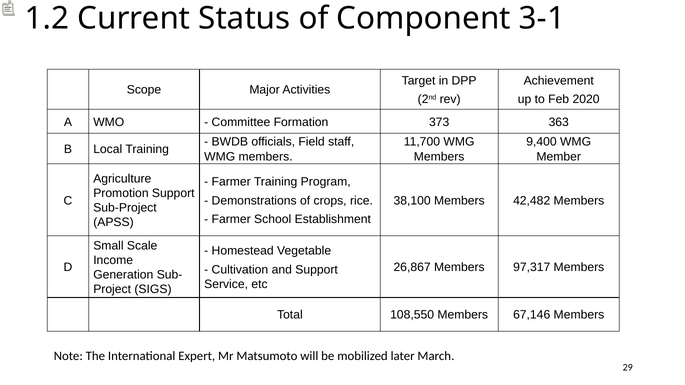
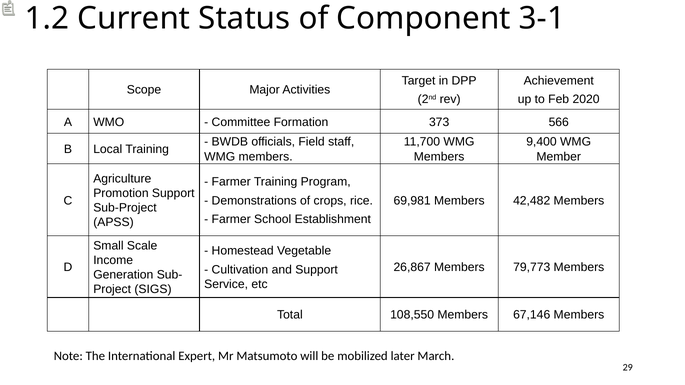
363: 363 -> 566
38,100: 38,100 -> 69,981
97,317: 97,317 -> 79,773
